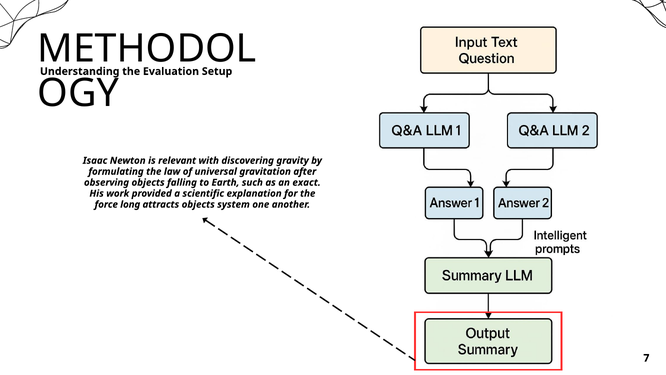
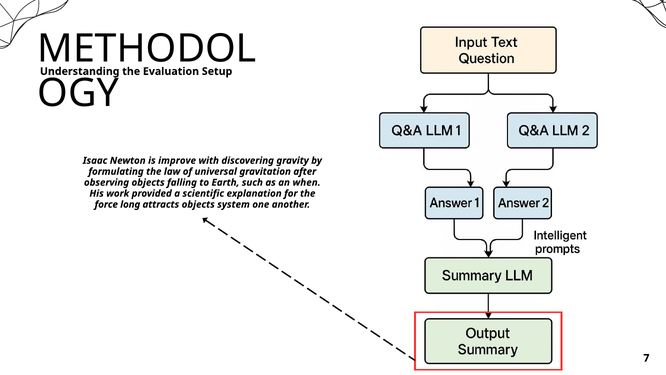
relevant: relevant -> improve
exact: exact -> when
